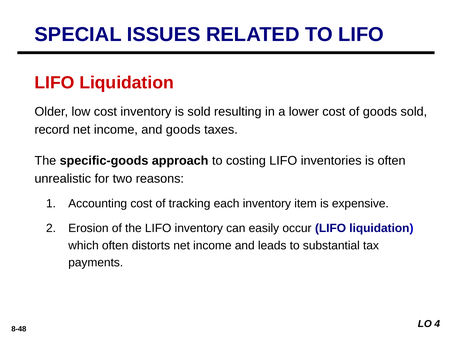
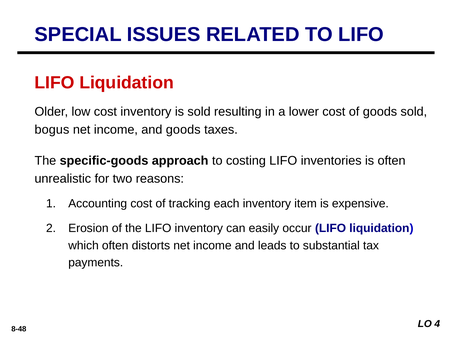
record: record -> bogus
